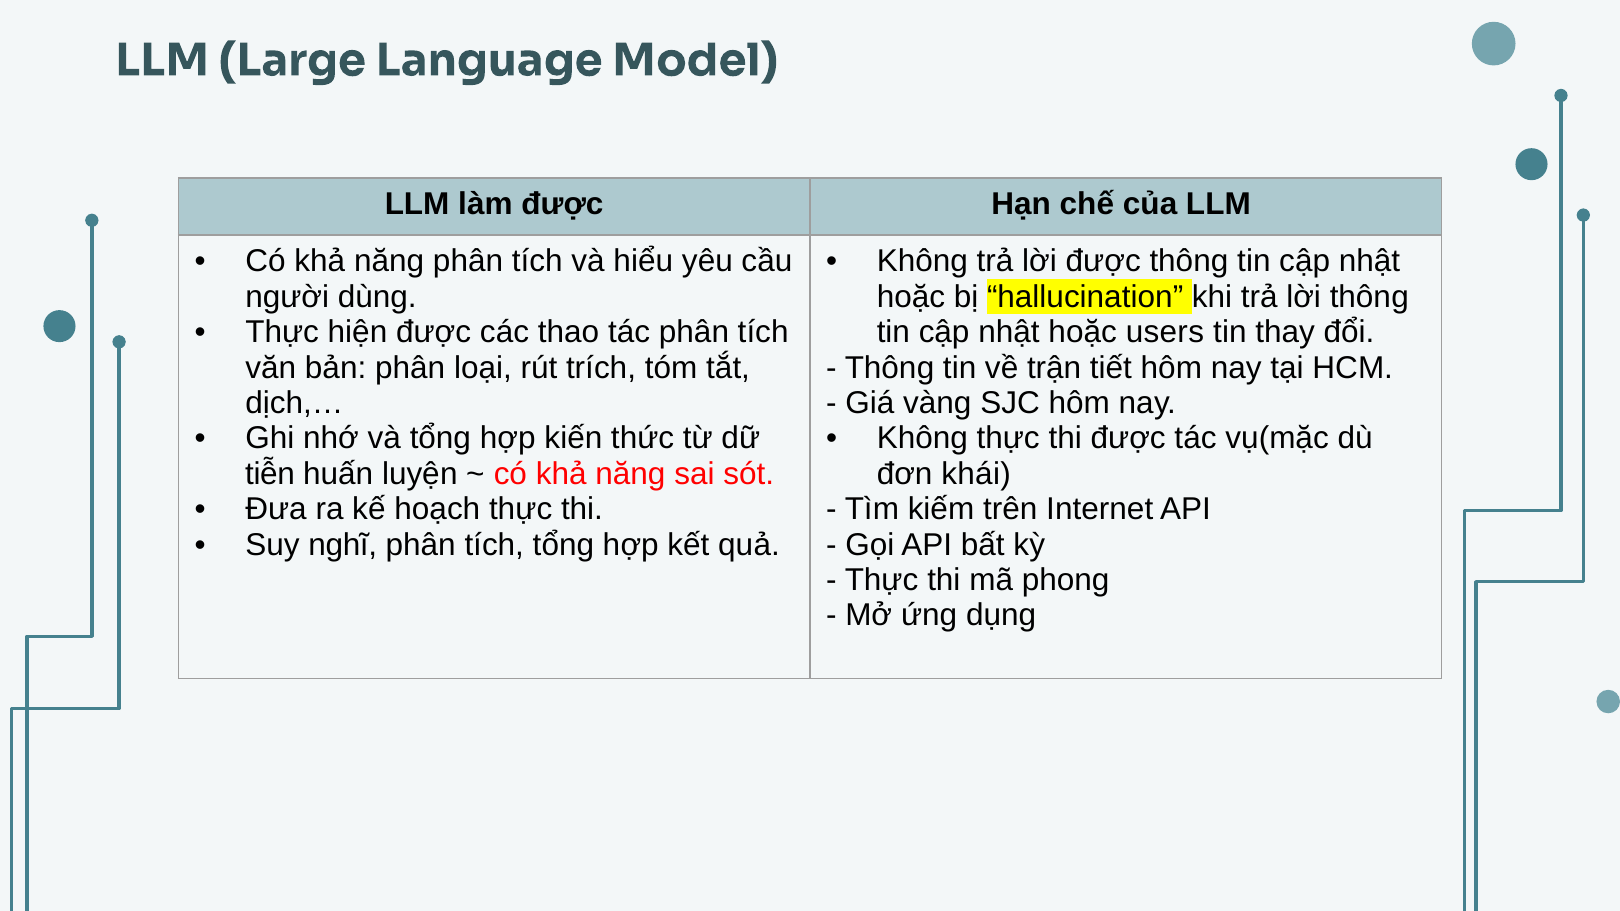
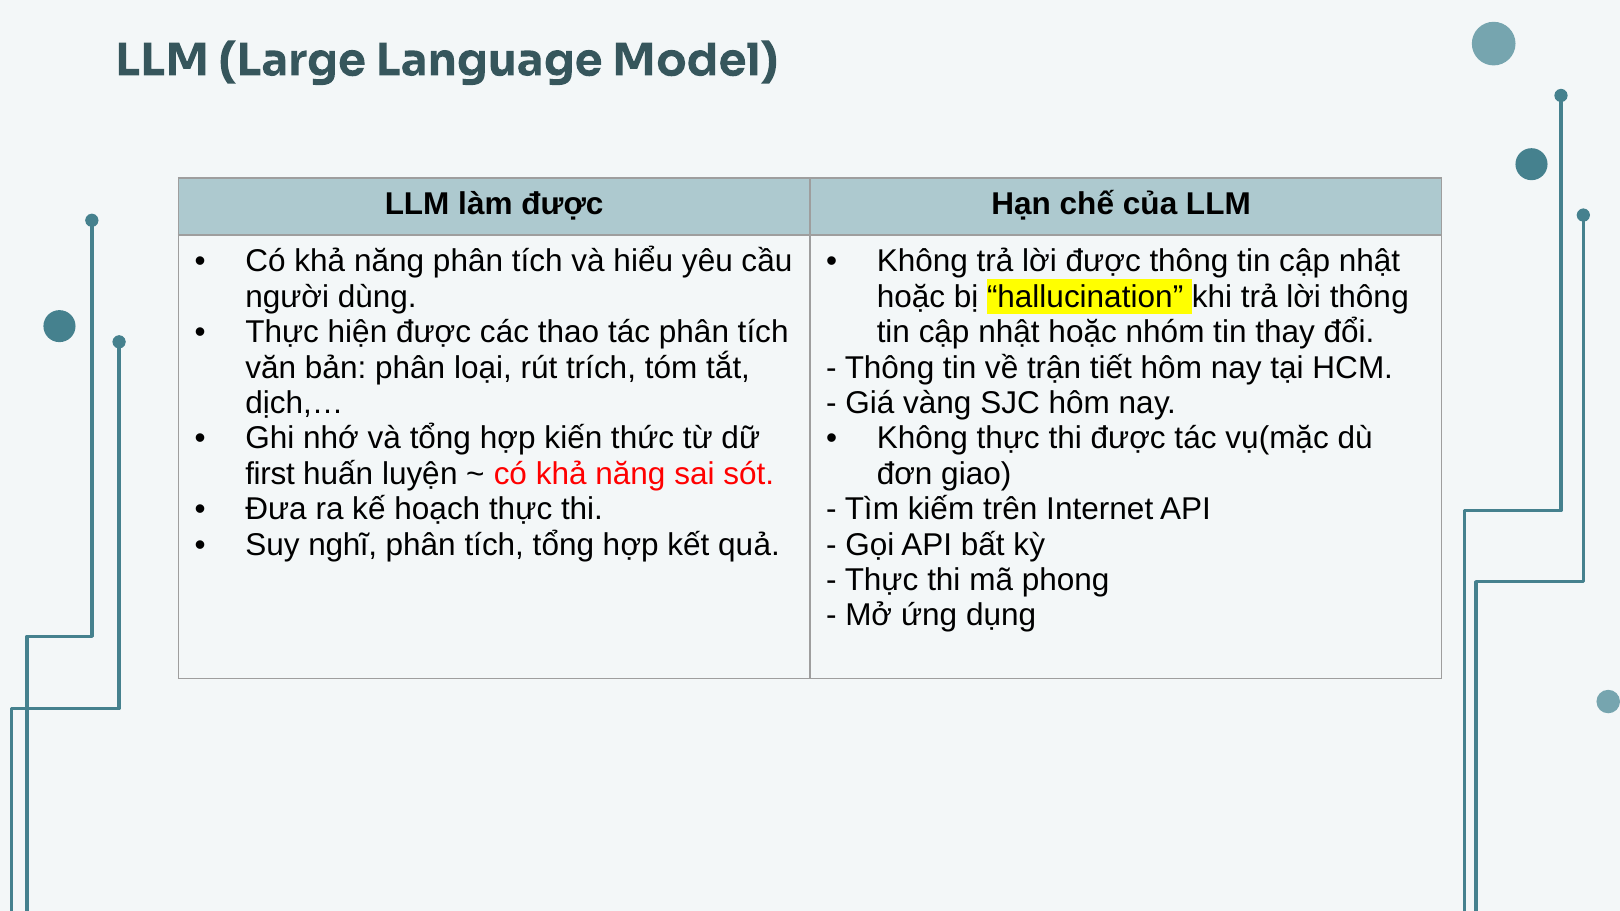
users: users -> nhóm
tiễn: tiễn -> first
khái: khái -> giao
